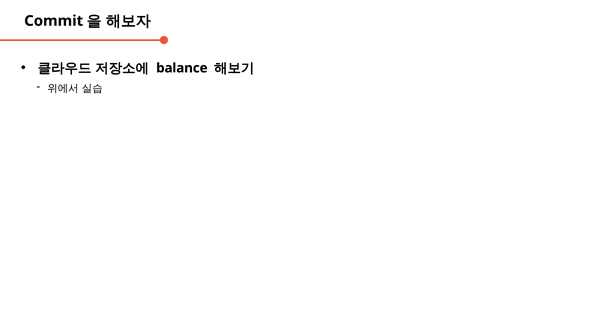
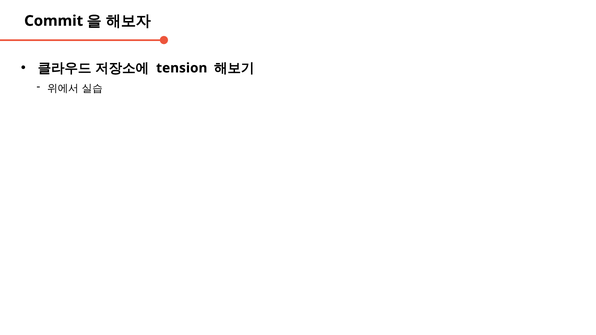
balance: balance -> tension
